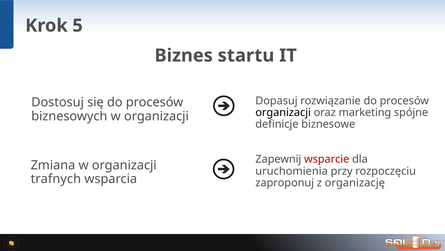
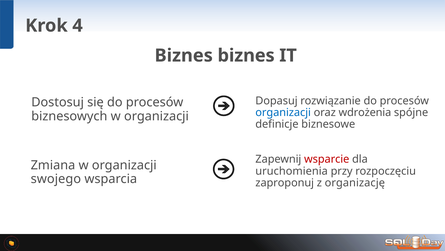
5: 5 -> 4
Biznes startu: startu -> biznes
organizacji at (283, 112) colour: black -> blue
marketing: marketing -> wdrożenia
trafnych: trafnych -> swojego
